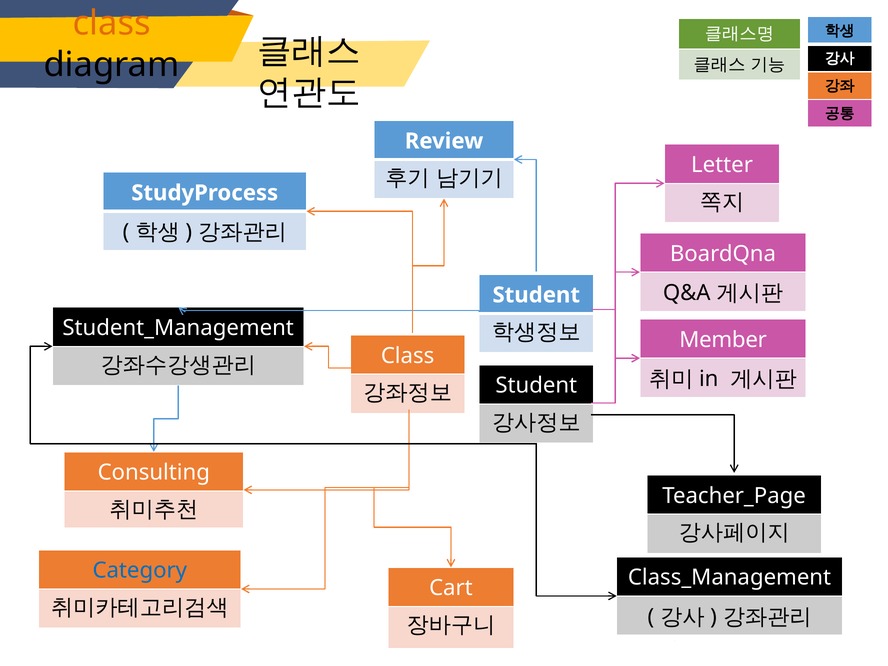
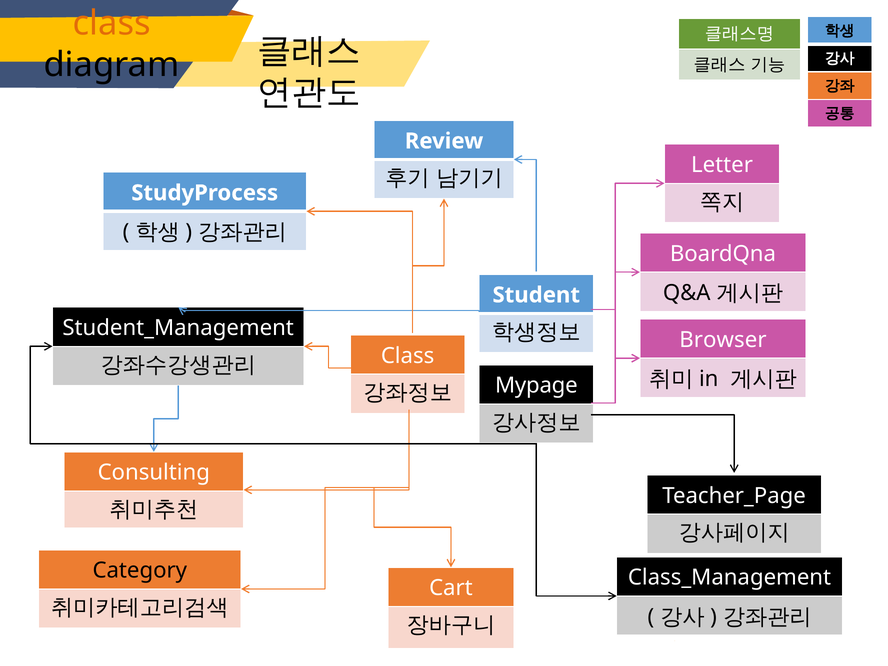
Member: Member -> Browser
Student at (536, 386): Student -> Mypage
Category colour: blue -> black
